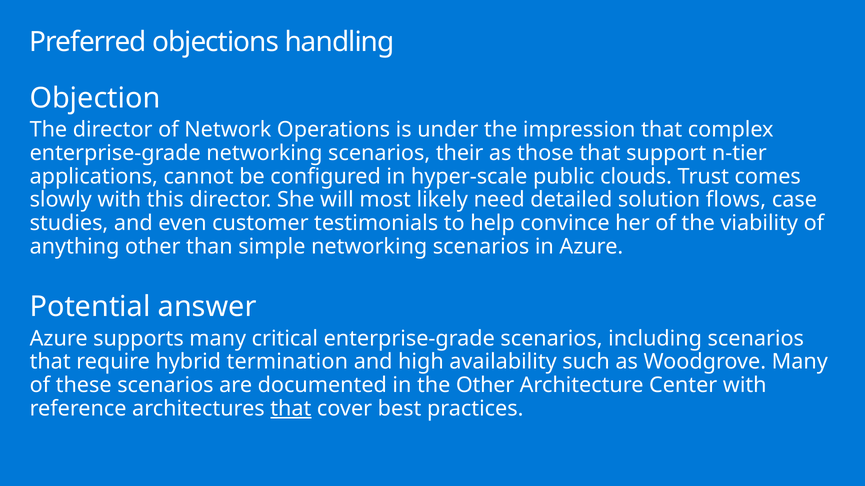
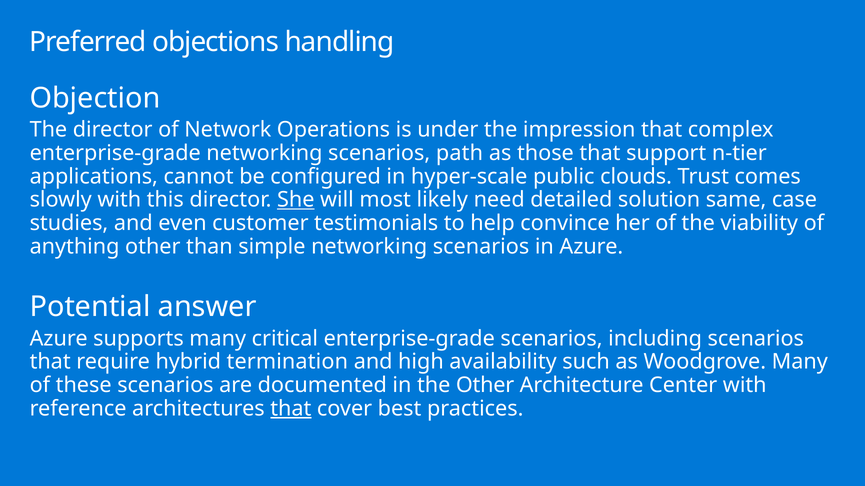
their: their -> path
She underline: none -> present
flows: flows -> same
